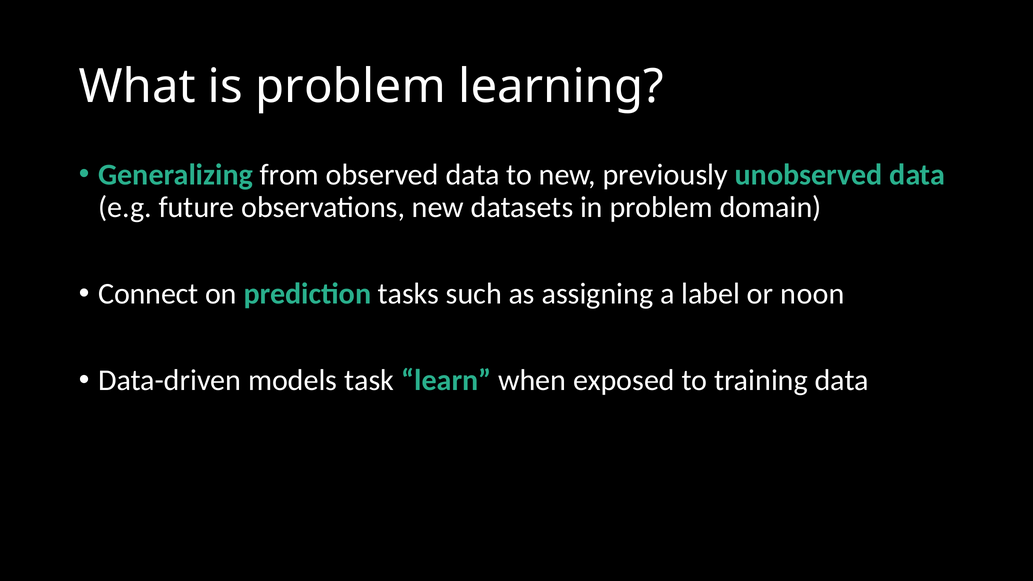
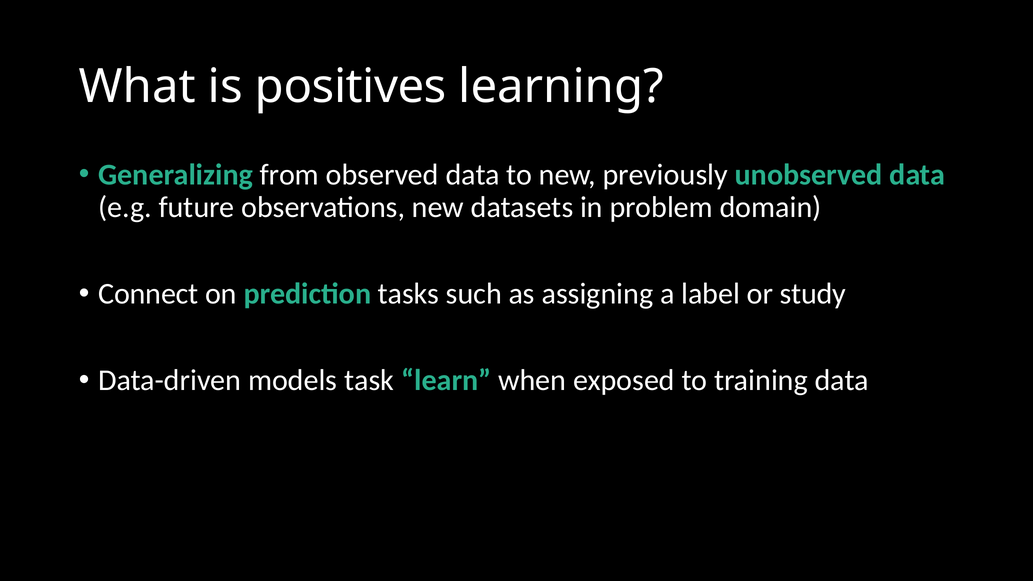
is problem: problem -> positives
noon: noon -> study
